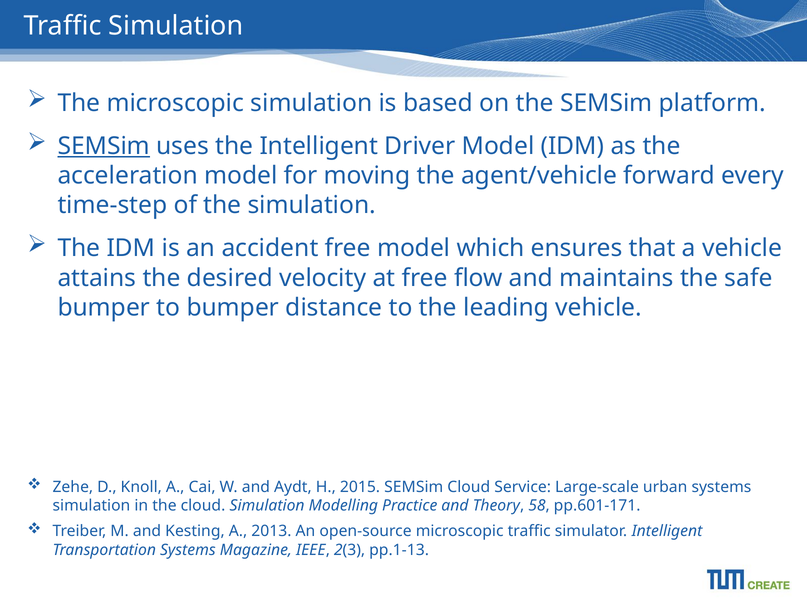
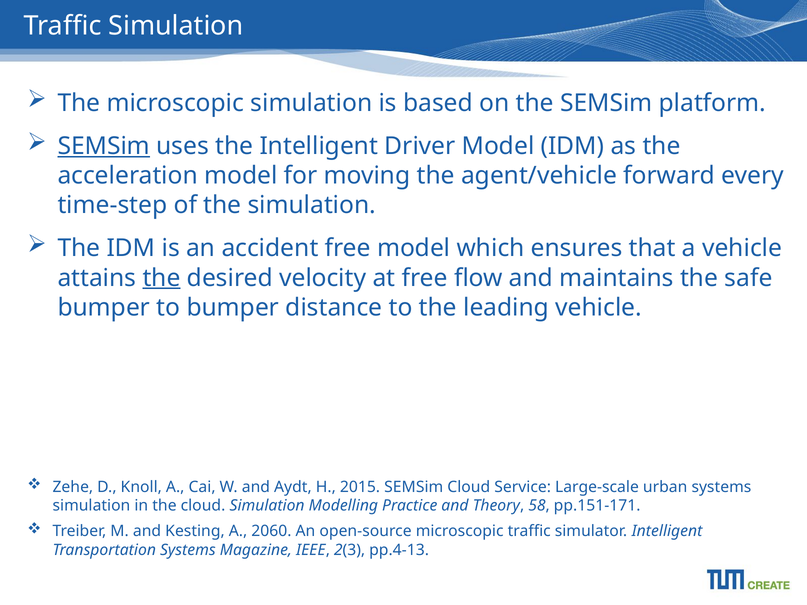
the at (162, 278) underline: none -> present
pp.601-171: pp.601-171 -> pp.151-171
2013: 2013 -> 2060
pp.1-13: pp.1-13 -> pp.4-13
